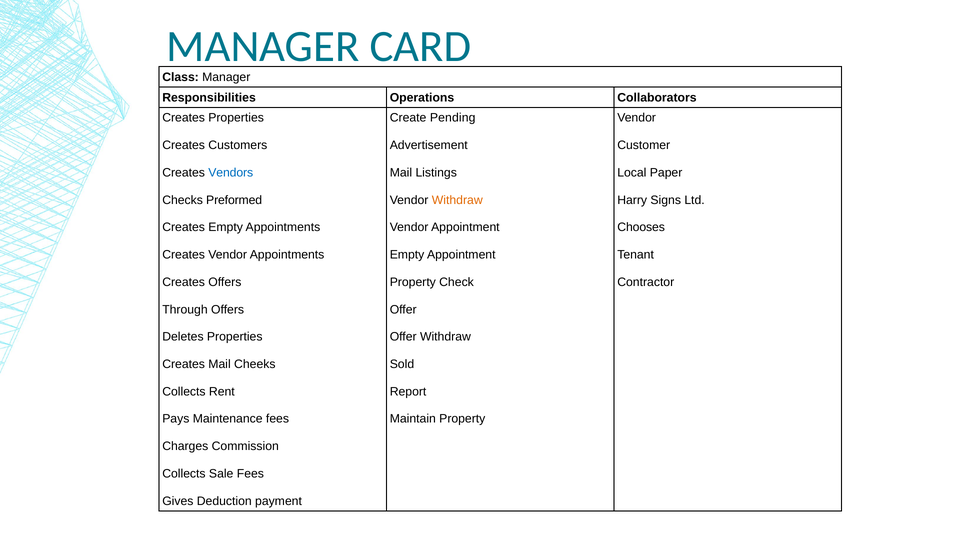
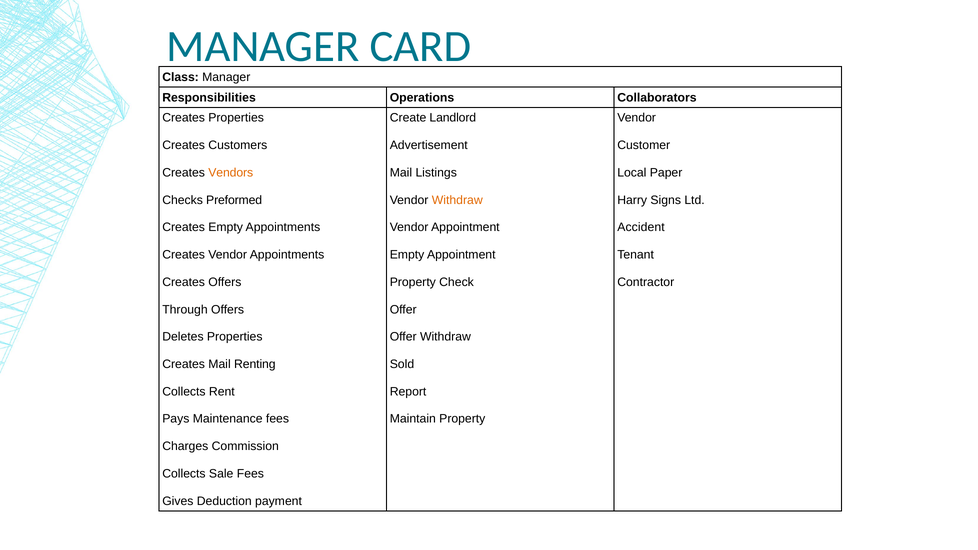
Pending: Pending -> Landlord
Vendors colour: blue -> orange
Chooses: Chooses -> Accident
Cheeks: Cheeks -> Renting
